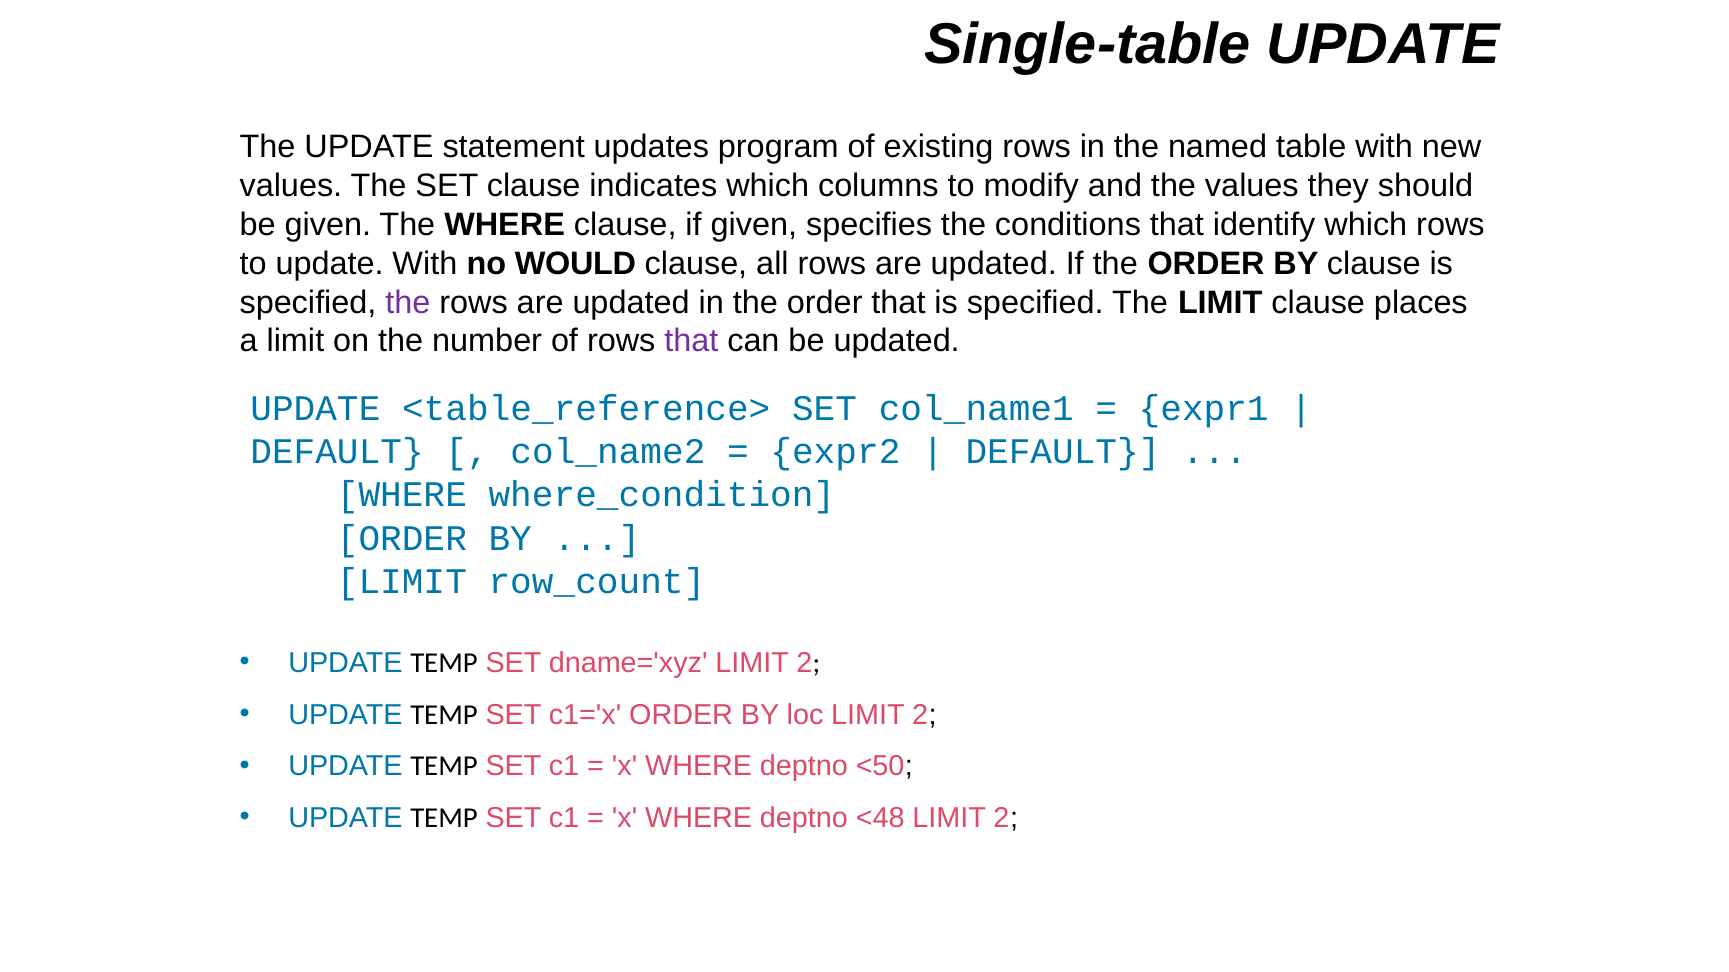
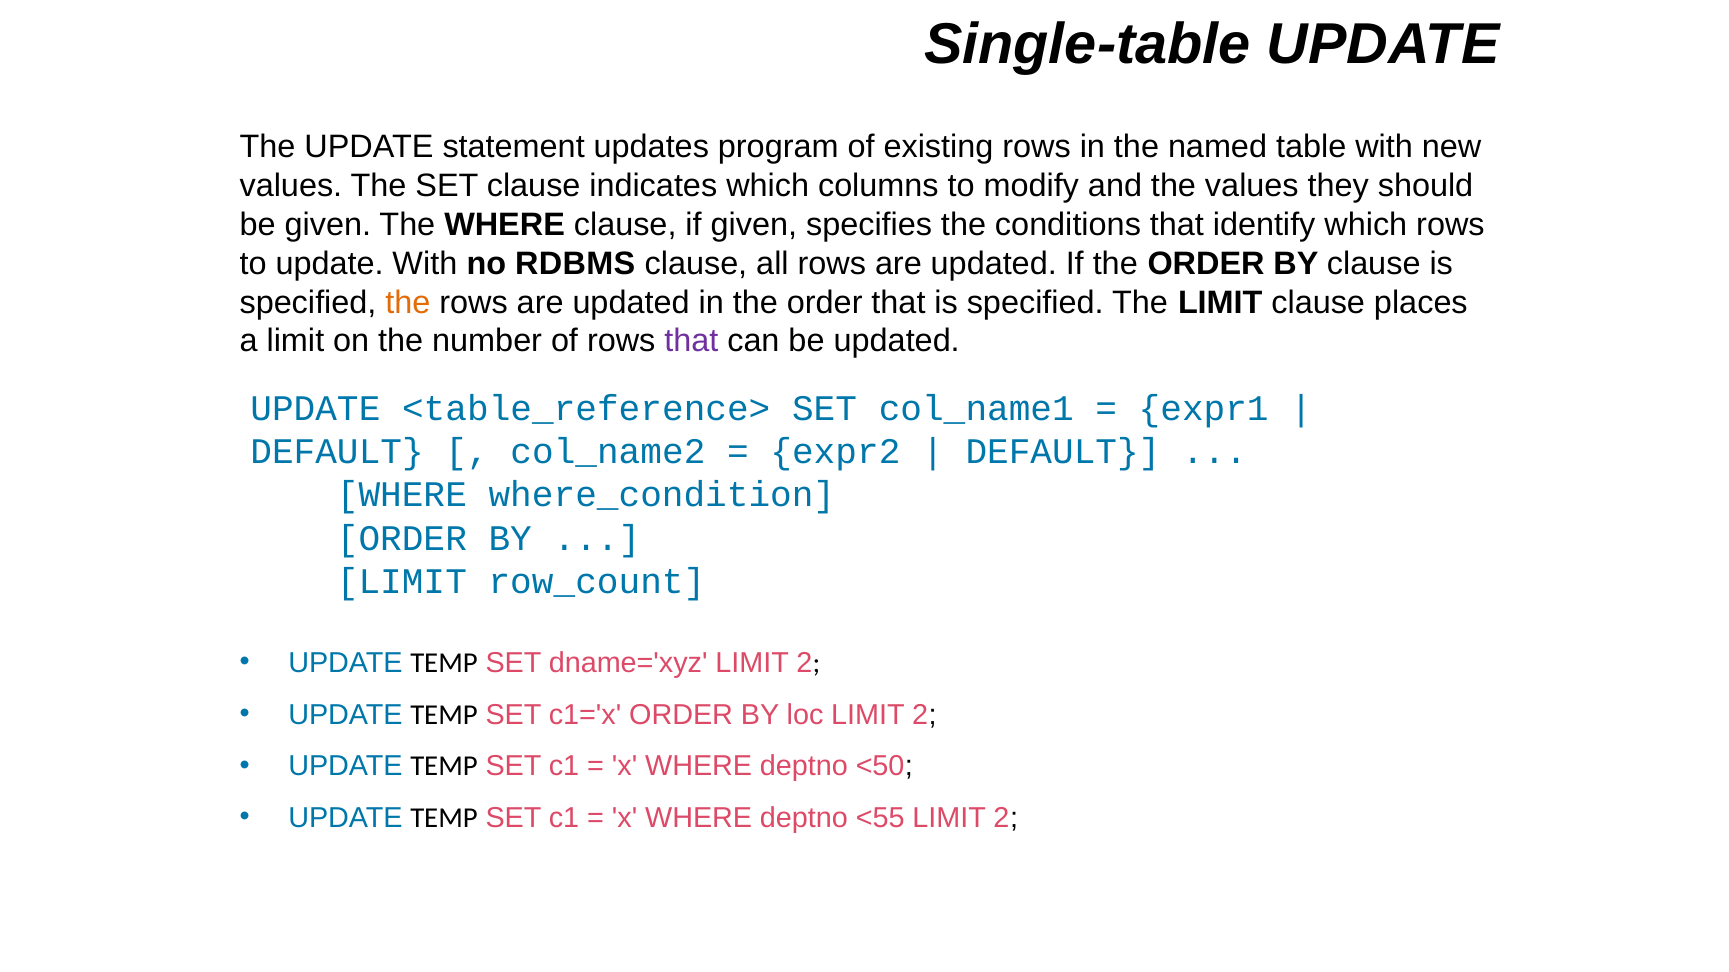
WOULD: WOULD -> RDBMS
the at (408, 303) colour: purple -> orange
<48: <48 -> <55
